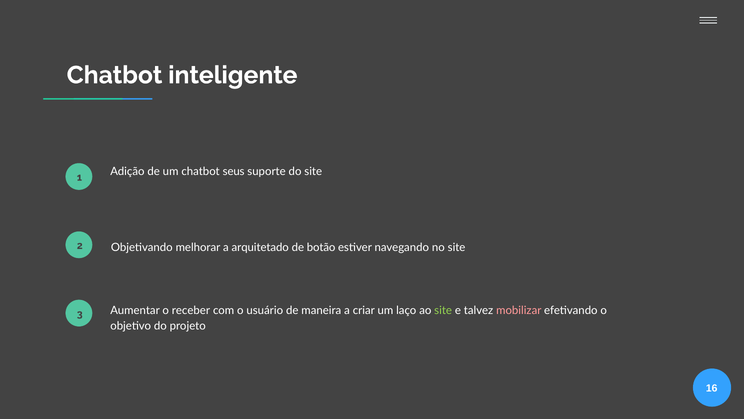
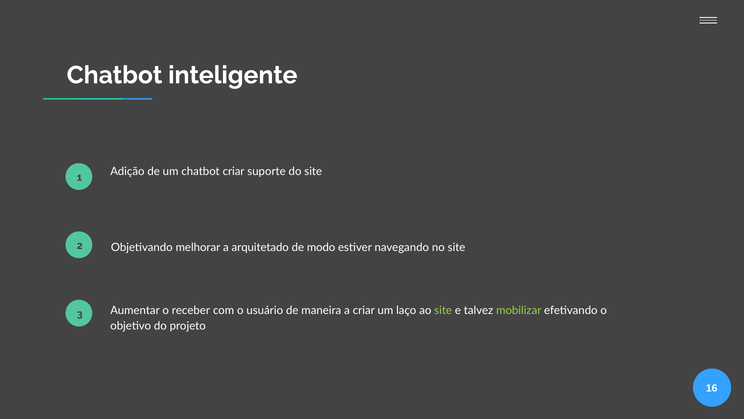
chatbot seus: seus -> criar
botão: botão -> modo
mobilizar colour: pink -> light green
